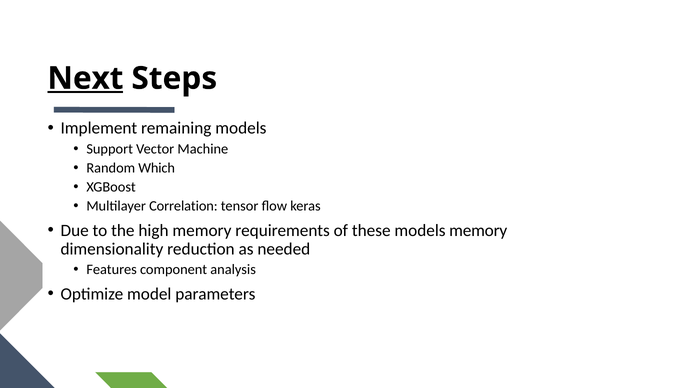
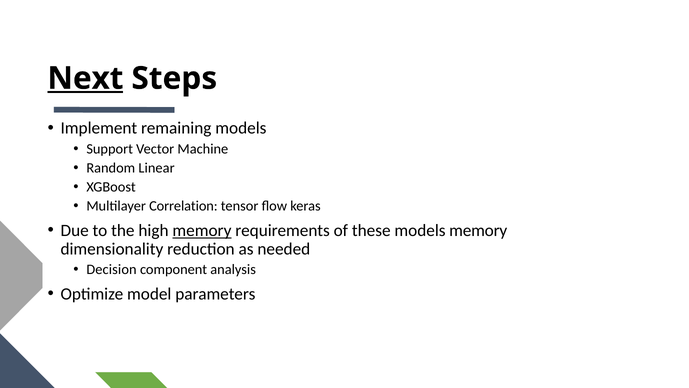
Which: Which -> Linear
memory at (202, 230) underline: none -> present
Features: Features -> Decision
